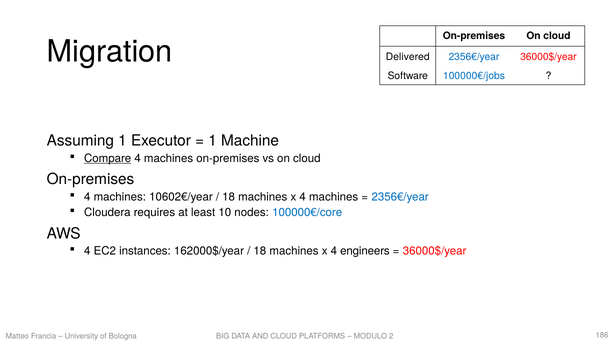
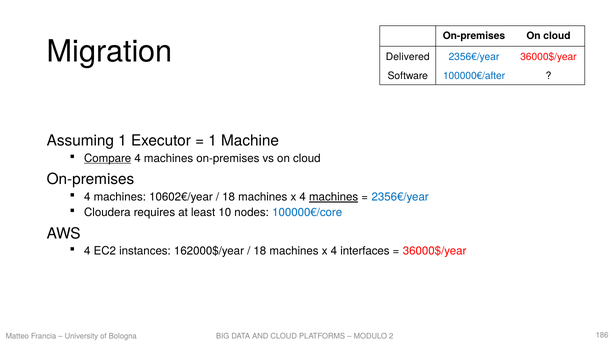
100000€/jobs: 100000€/jobs -> 100000€/after
machines at (334, 197) underline: none -> present
engineers: engineers -> interfaces
